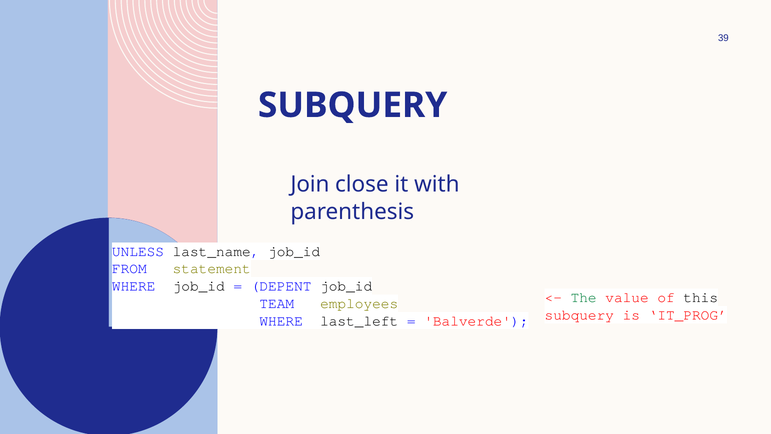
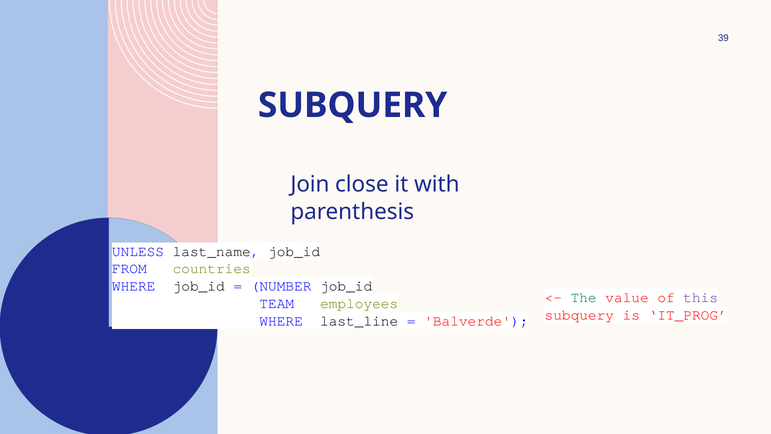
statement: statement -> countries
DEPENT: DEPENT -> NUMBER
this colour: black -> purple
last_left: last_left -> last_line
